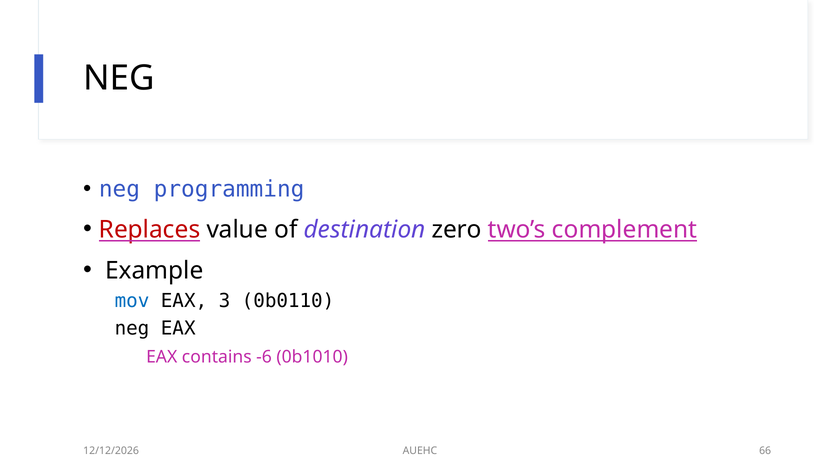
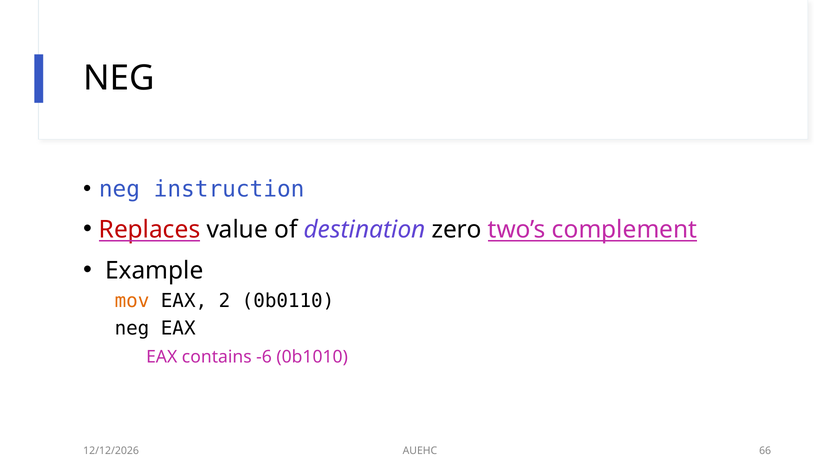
programming: programming -> instruction
mov colour: blue -> orange
3: 3 -> 2
